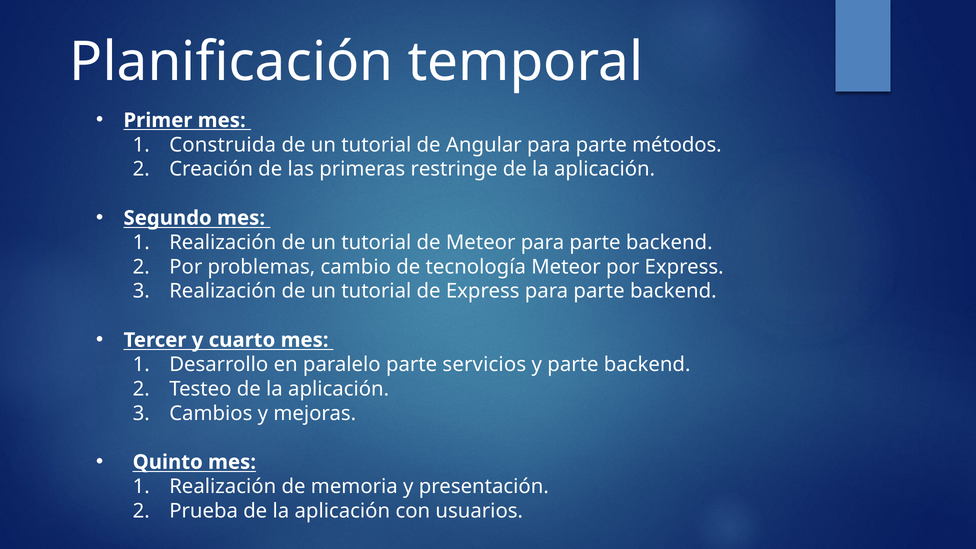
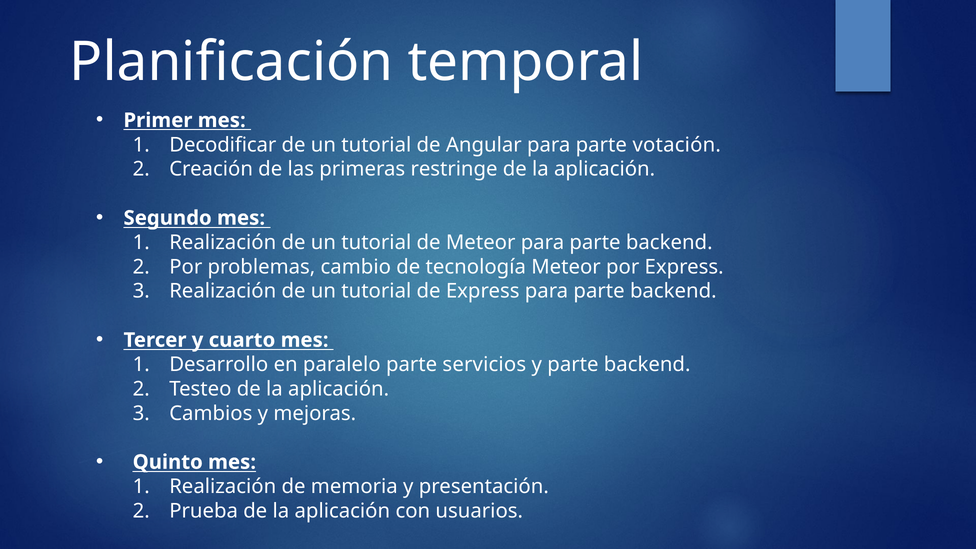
Construida: Construida -> Decodificar
métodos: métodos -> votación
